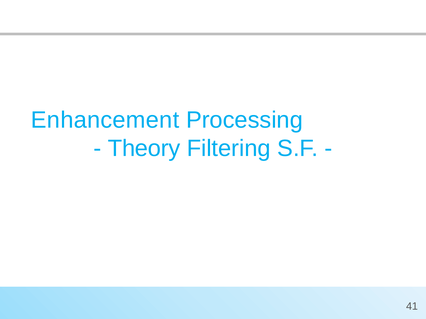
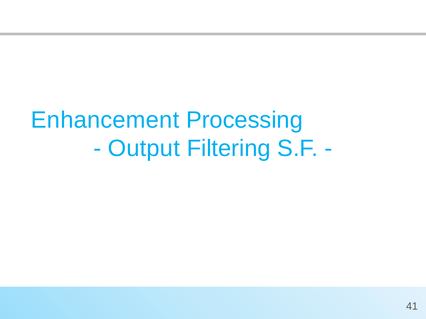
Theory: Theory -> Output
